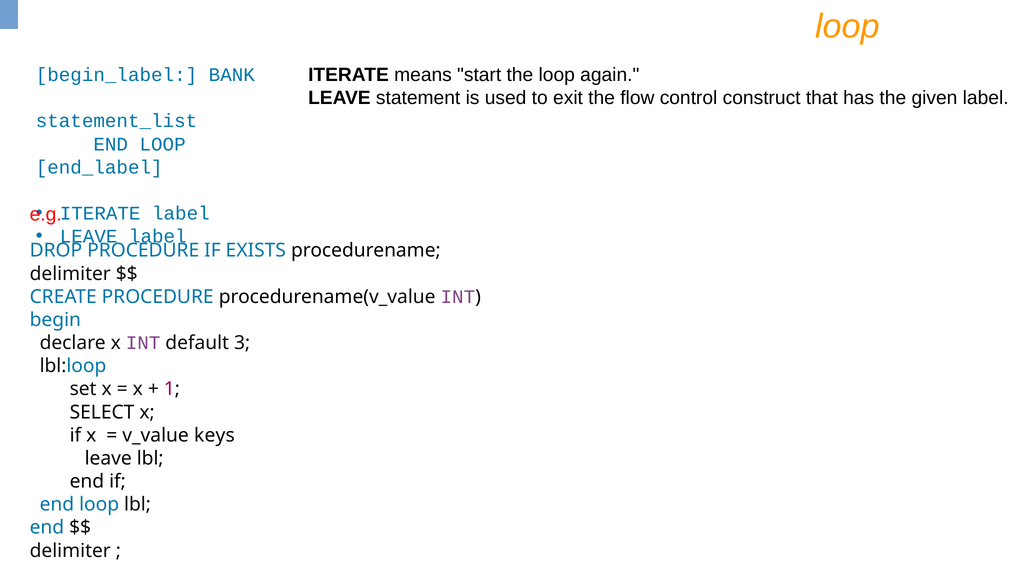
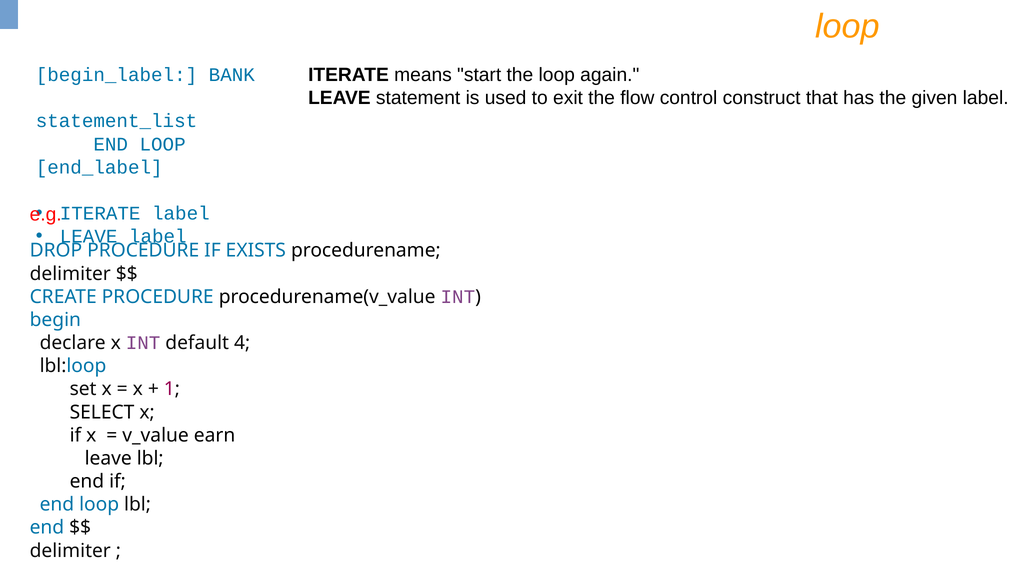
3: 3 -> 4
keys: keys -> earn
